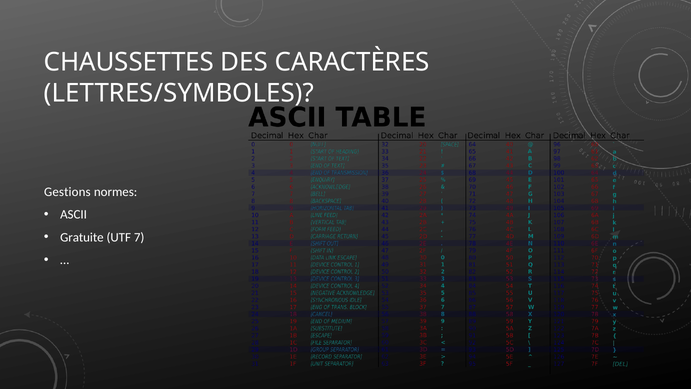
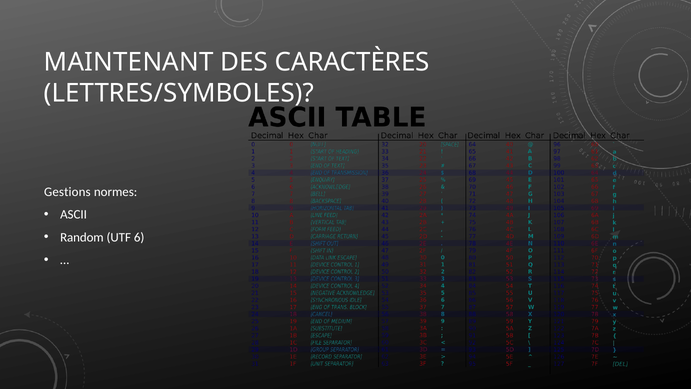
CHAUSSETTES: CHAUSSETTES -> MAINTENANT
Gratuite: Gratuite -> Random
7: 7 -> 6
